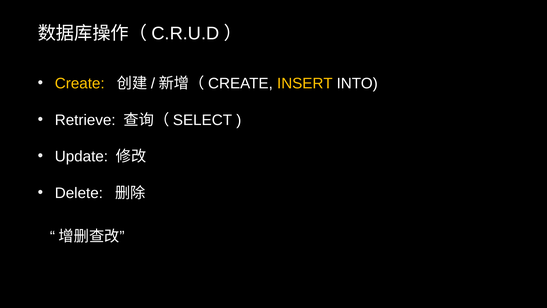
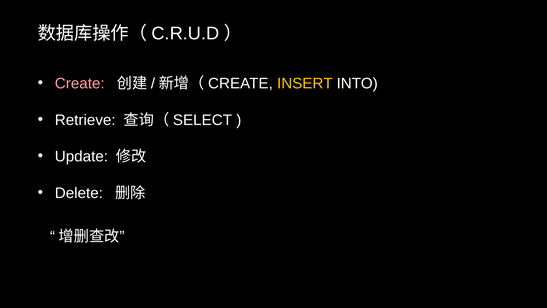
Create colour: yellow -> pink
